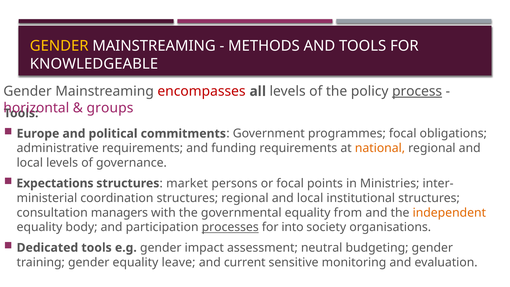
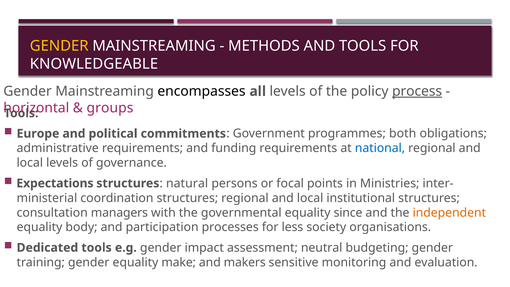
encompasses colour: red -> black
programmes focal: focal -> both
national colour: orange -> blue
market: market -> natural
from: from -> since
processes underline: present -> none
into: into -> less
leave: leave -> make
current: current -> makers
